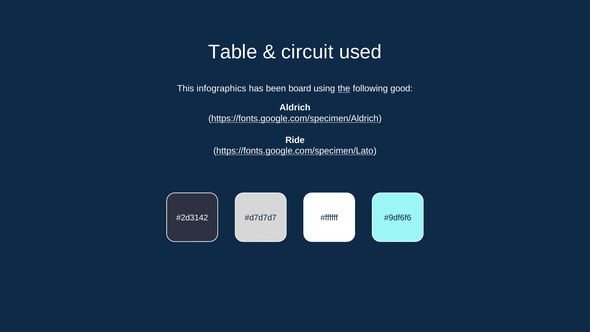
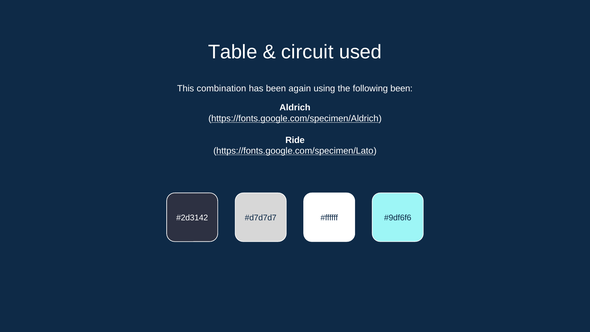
infographics: infographics -> combination
board: board -> again
the underline: present -> none
following good: good -> been
